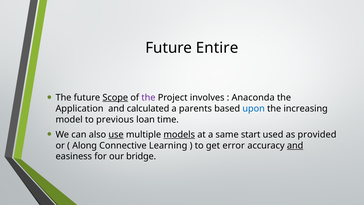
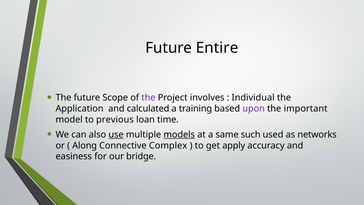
Scope underline: present -> none
Anaconda: Anaconda -> Individual
parents: parents -> training
upon colour: blue -> purple
increasing: increasing -> important
start: start -> such
provided: provided -> networks
Learning: Learning -> Complex
error: error -> apply
and at (295, 145) underline: present -> none
